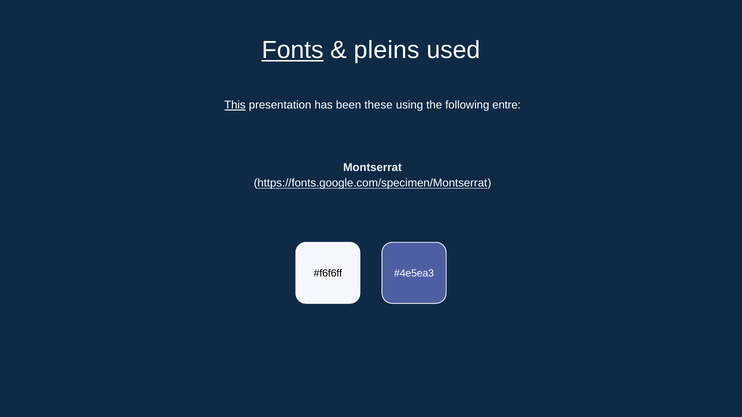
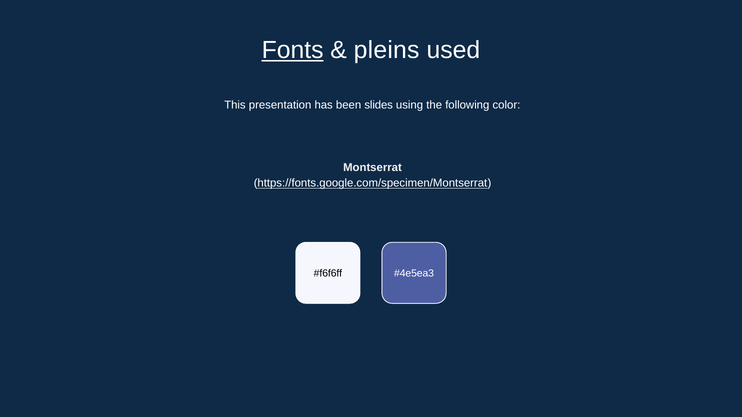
This underline: present -> none
these: these -> slides
entre: entre -> color
